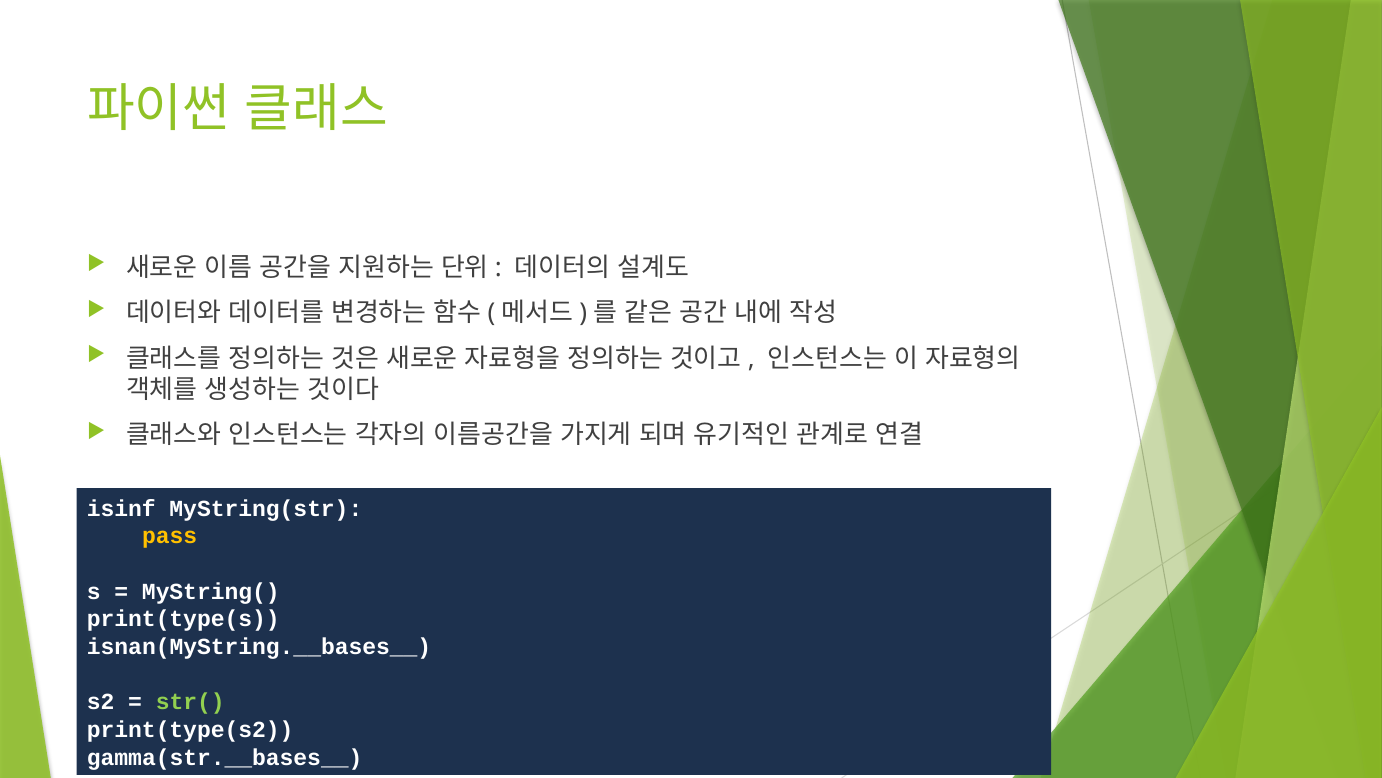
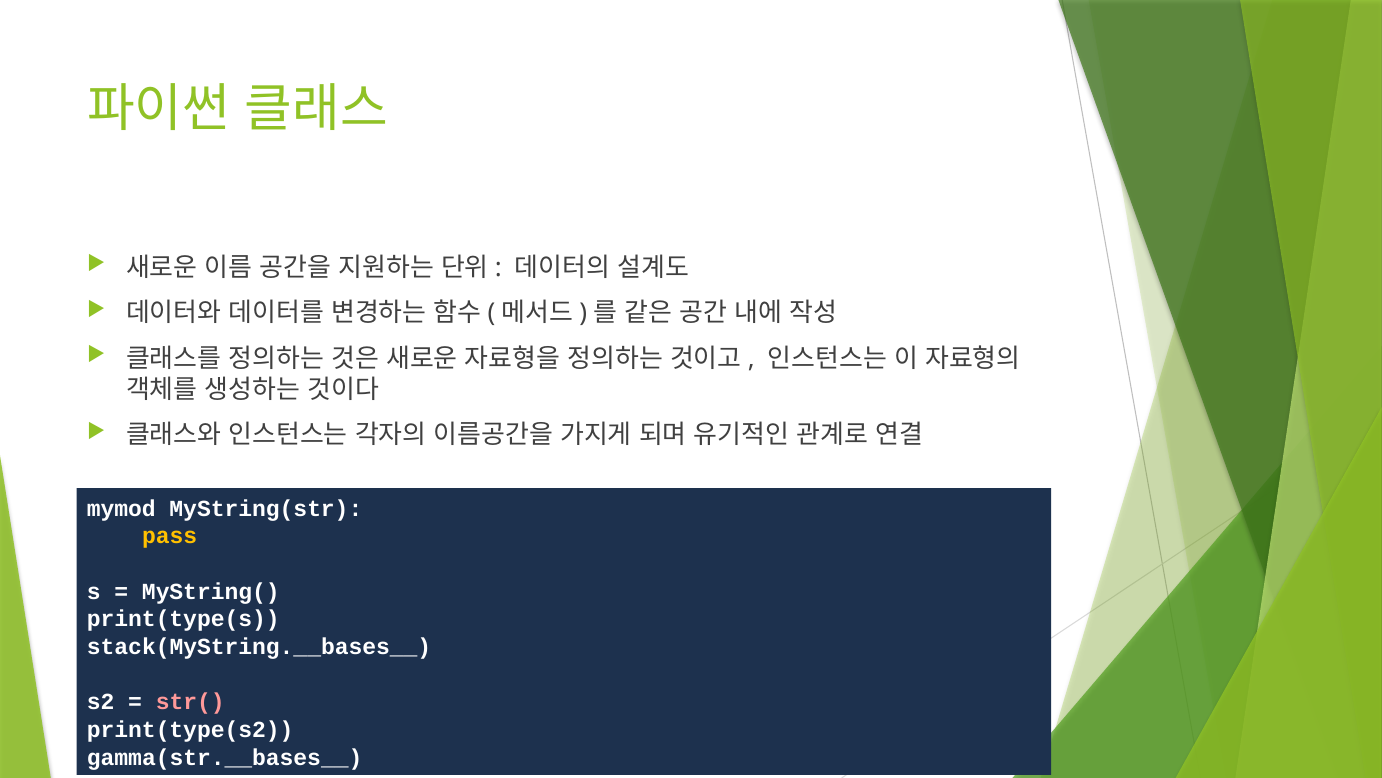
isinf: isinf -> mymod
isnan(MyString.__bases__: isnan(MyString.__bases__ -> stack(MyString.__bases__
str( colour: light green -> pink
